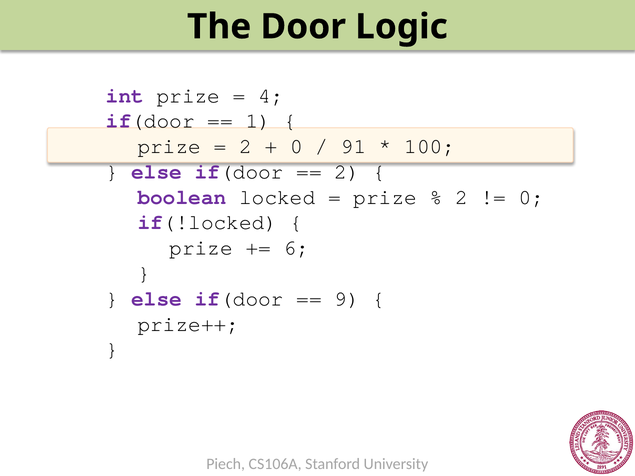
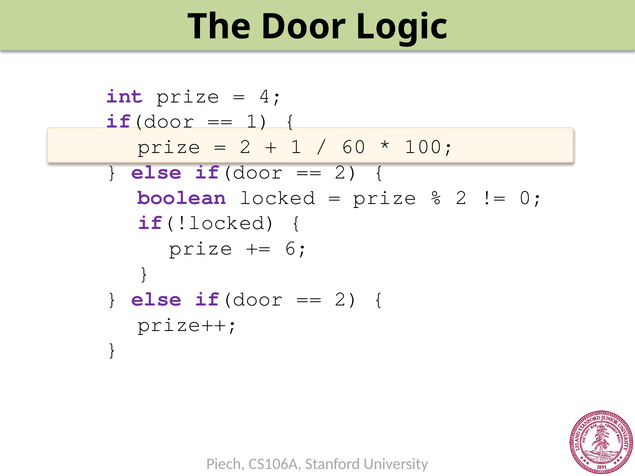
0 at (296, 146): 0 -> 1
91: 91 -> 60
9 at (347, 299): 9 -> 2
